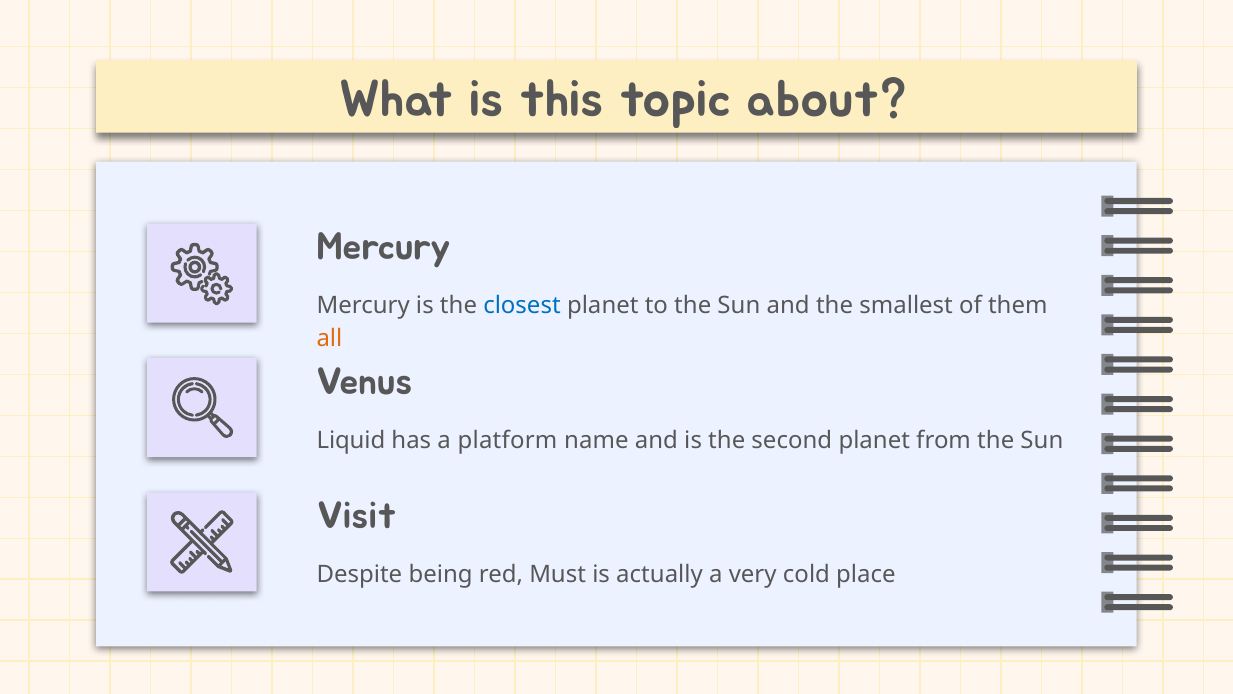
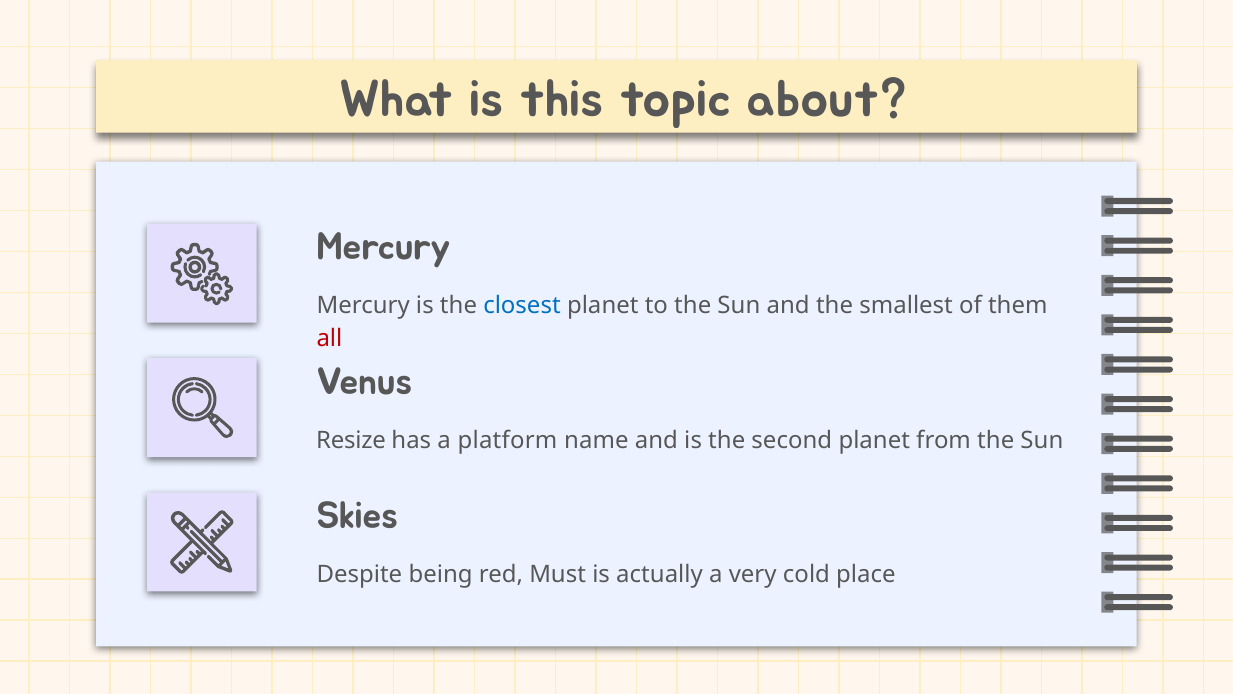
all colour: orange -> red
Liquid: Liquid -> Resize
Visit: Visit -> Skies
